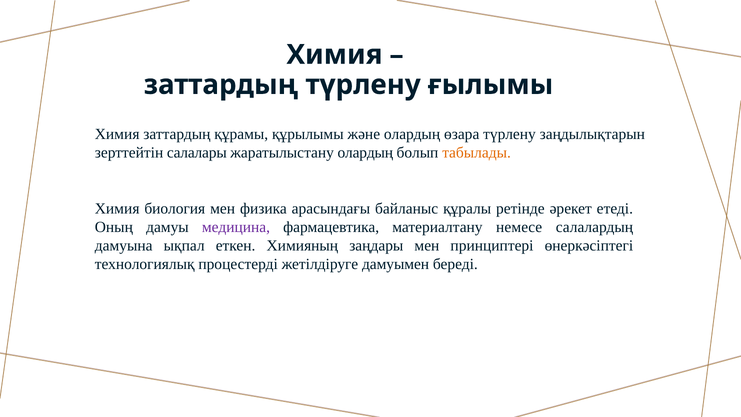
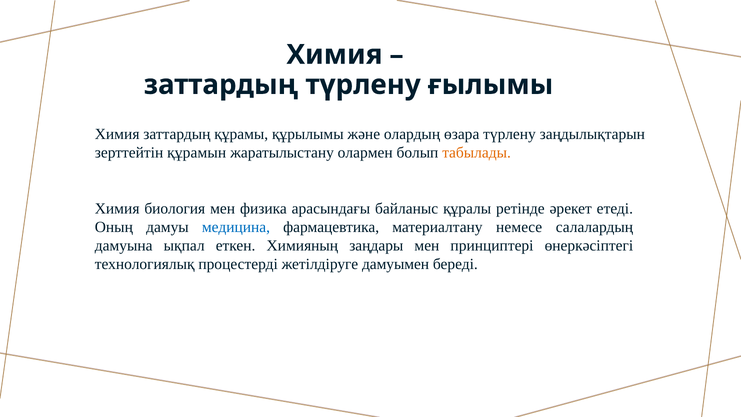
салалары: салалары -> құрамын
жаратылыстану олардың: олардың -> олармен
медицина colour: purple -> blue
